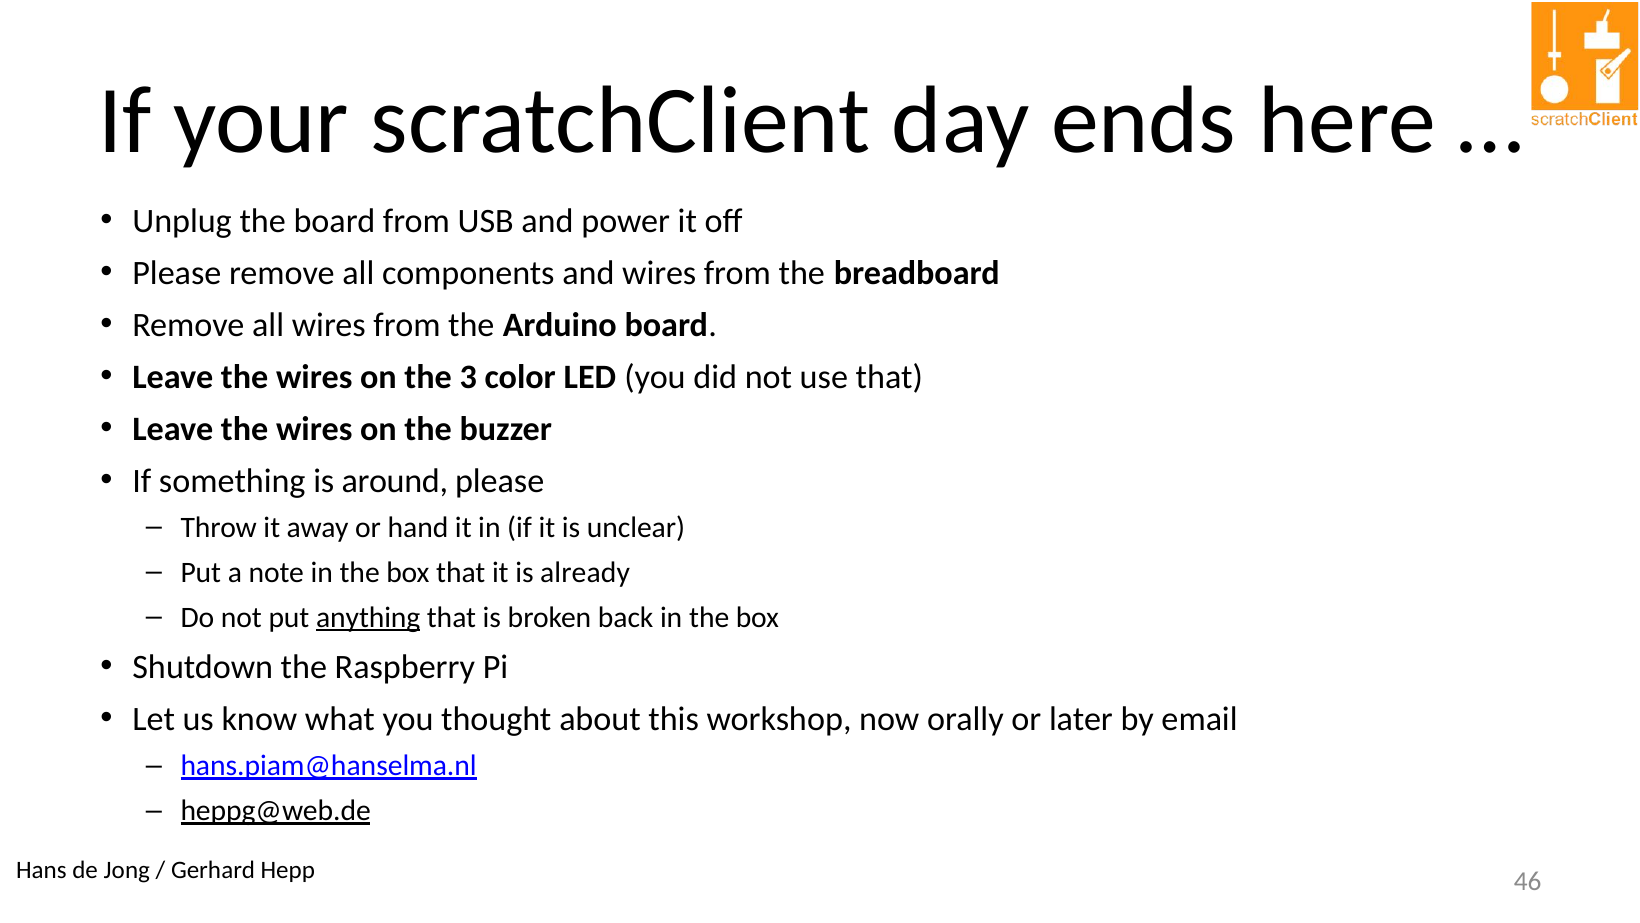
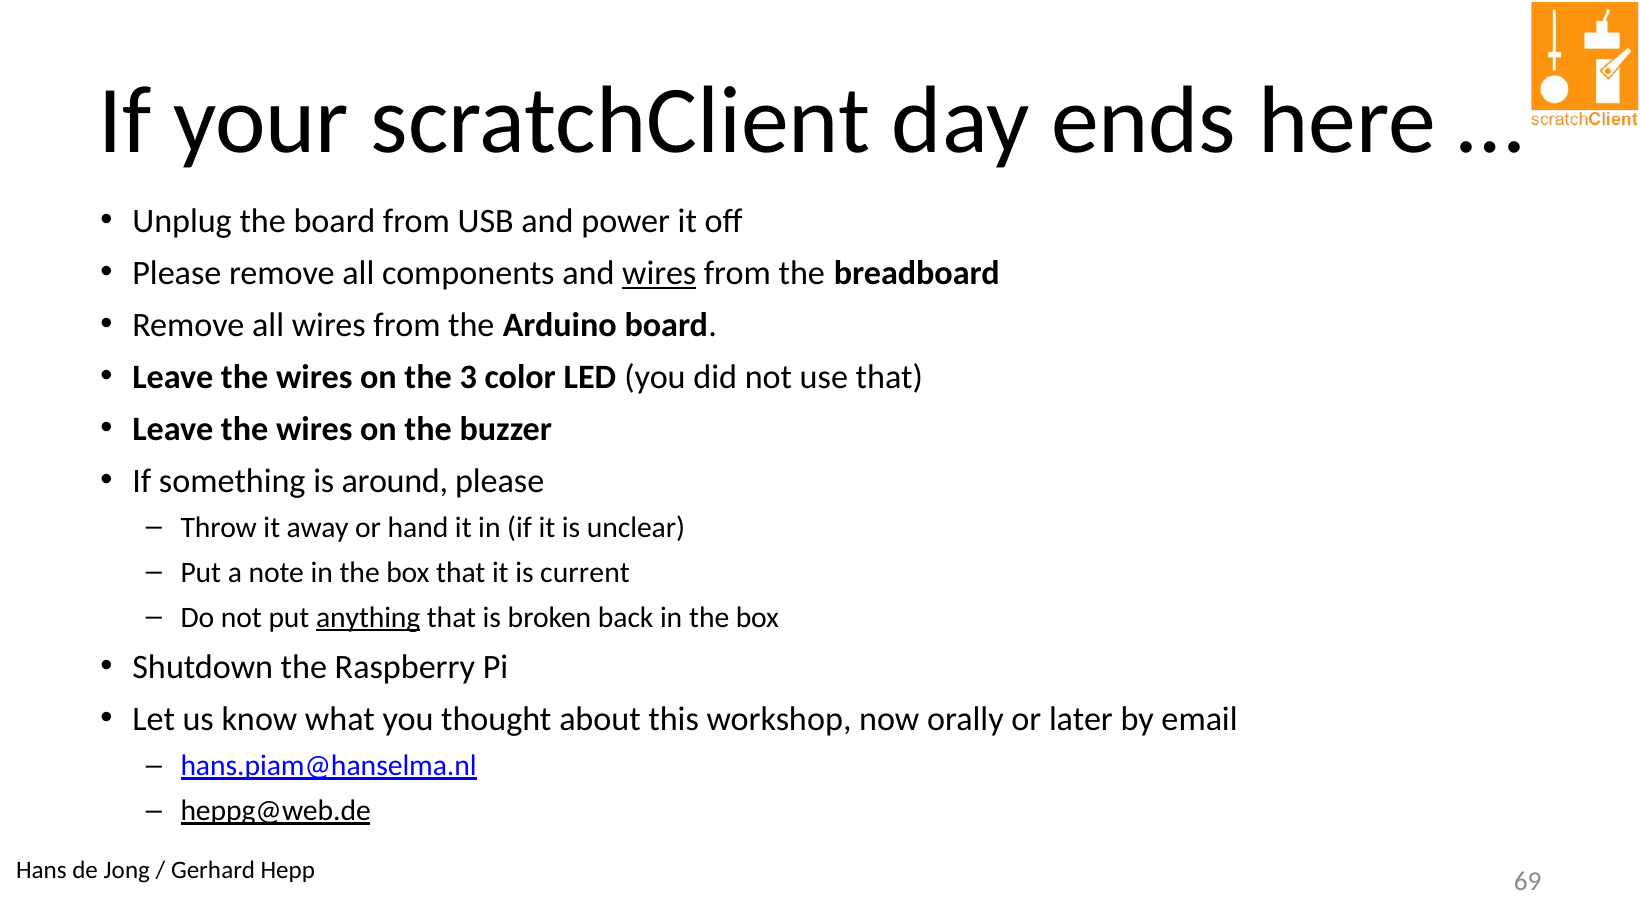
wires at (659, 273) underline: none -> present
already: already -> current
46: 46 -> 69
